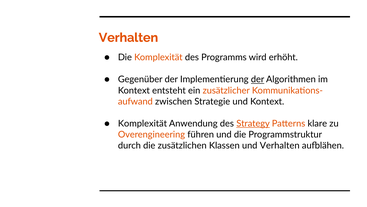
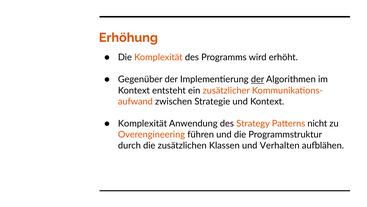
Verhalten at (128, 38): Verhalten -> Erhöhung
Strategy underline: present -> none
klare: klare -> nicht
